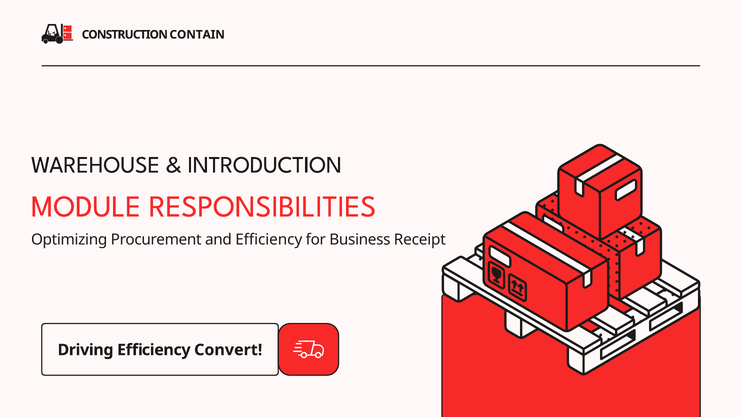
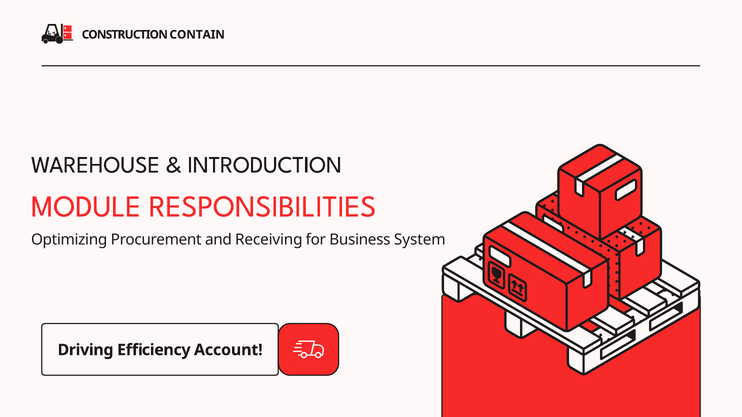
and Efficiency: Efficiency -> Receiving
Receipt: Receipt -> System
Convert: Convert -> Account
